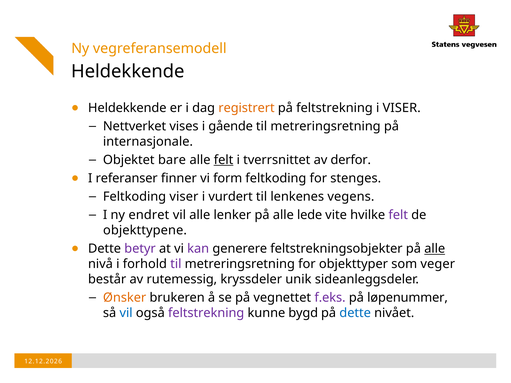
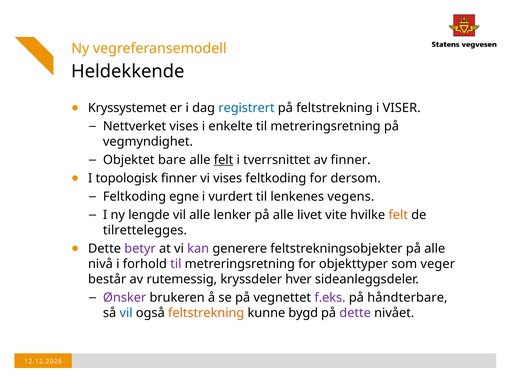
Heldekkende at (127, 108): Heldekkende -> Kryssystemet
registrert colour: orange -> blue
gående: gående -> enkelte
internasjonale: internasjonale -> vegmyndighet
av derfor: derfor -> finner
referanser: referanser -> topologisk
vi form: form -> vises
stenges: stenges -> dersom
Feltkoding viser: viser -> egne
endret: endret -> lengde
lede: lede -> livet
felt at (398, 215) colour: purple -> orange
objekttypene: objekttypene -> tilrettelegges
alle at (435, 249) underline: present -> none
unik: unik -> hver
Ønsker colour: orange -> purple
løpenummer: løpenummer -> håndterbare
feltstrekning at (206, 313) colour: purple -> orange
dette at (355, 313) colour: blue -> purple
